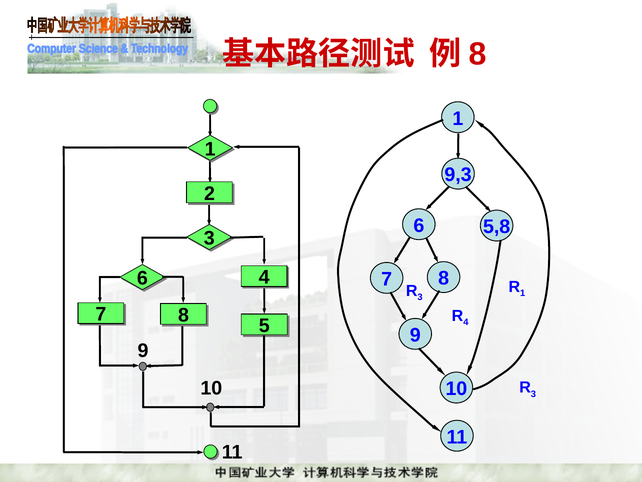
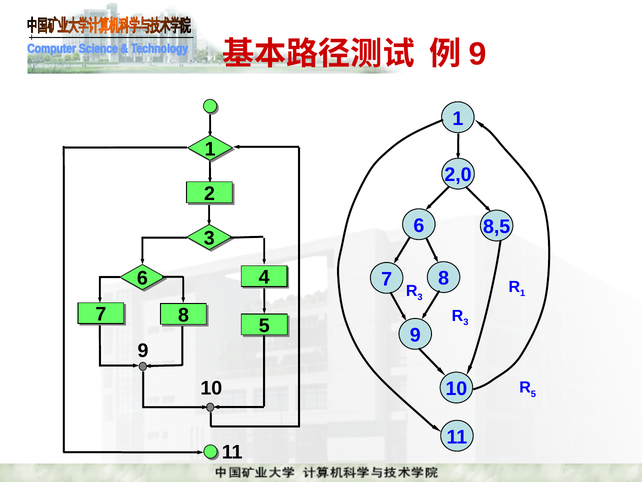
8 at (478, 54): 8 -> 9
9,3: 9,3 -> 2,0
5,8: 5,8 -> 8,5
4 at (466, 322): 4 -> 3
3 at (533, 394): 3 -> 5
